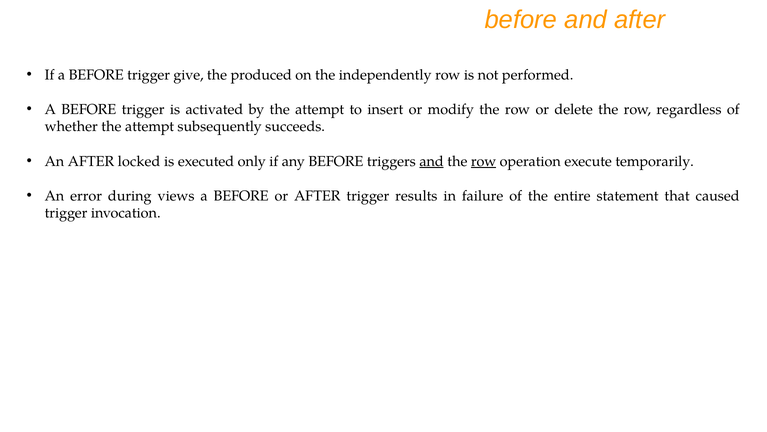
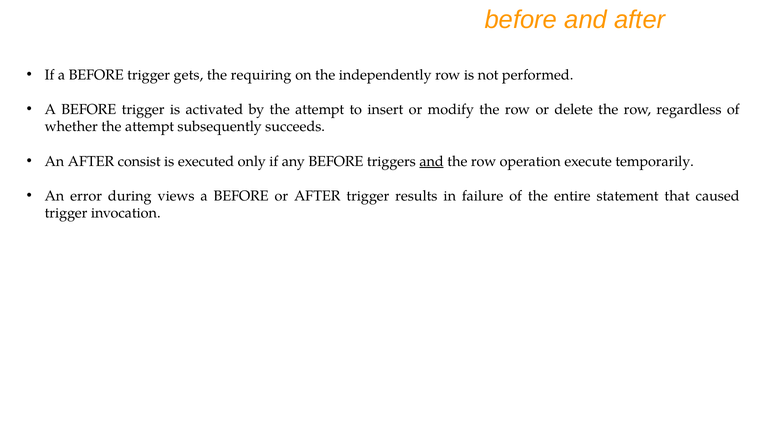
give: give -> gets
produced: produced -> requiring
locked: locked -> consist
row at (484, 161) underline: present -> none
